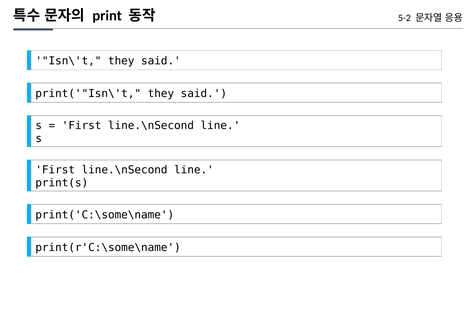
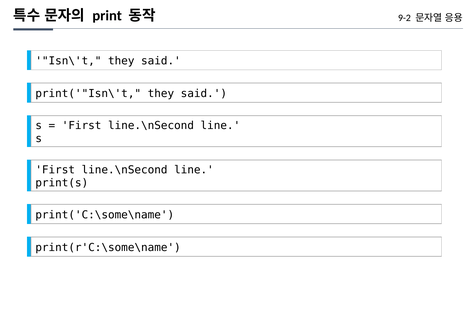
5-2: 5-2 -> 9-2
